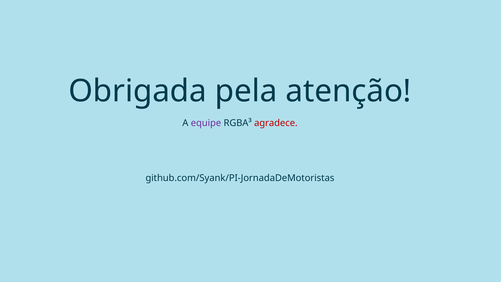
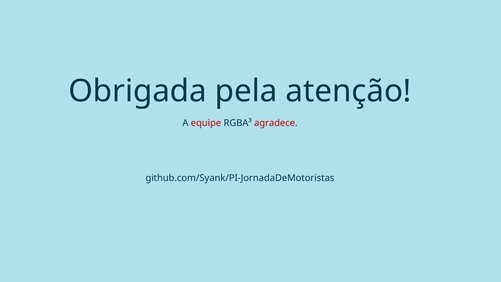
equipe colour: purple -> red
